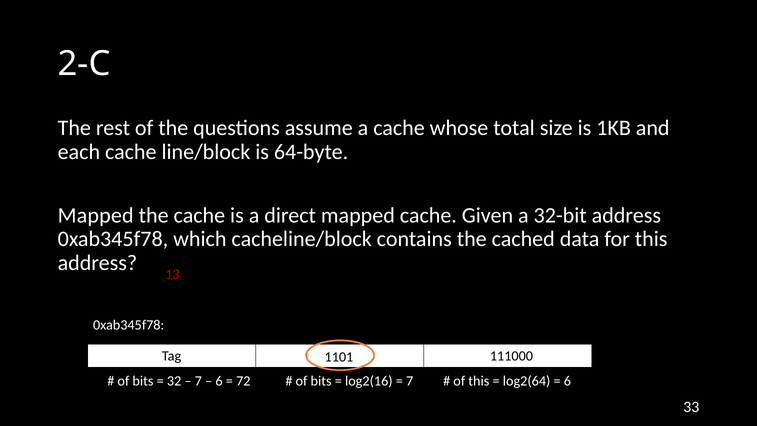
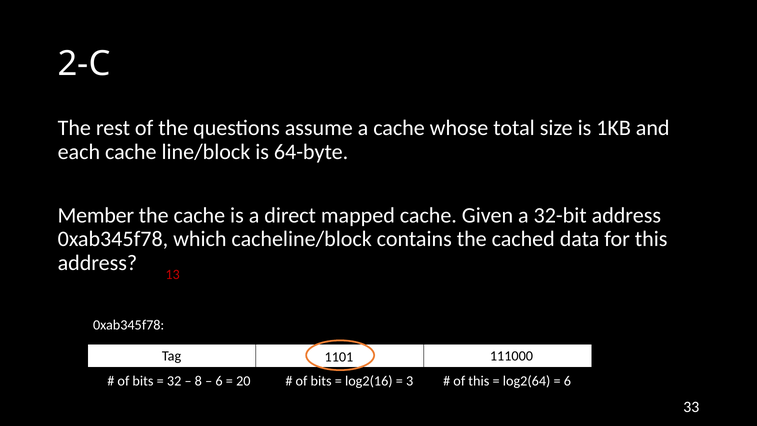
Mapped at (96, 215): Mapped -> Member
7 at (198, 381): 7 -> 8
72: 72 -> 20
7 at (410, 381): 7 -> 3
